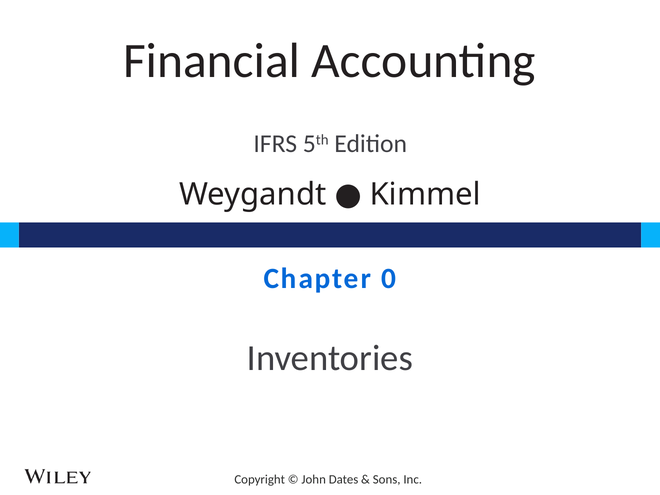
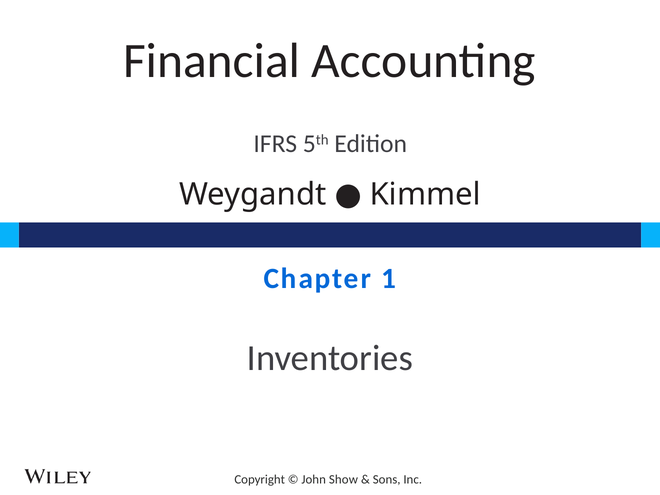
0: 0 -> 1
Dates: Dates -> Show
